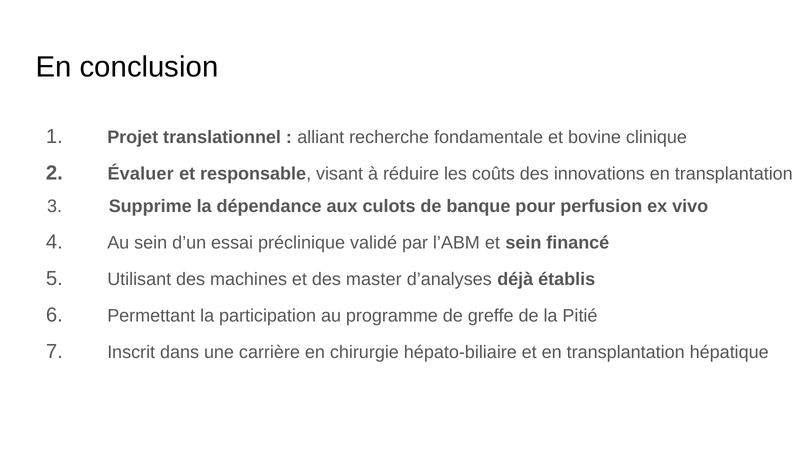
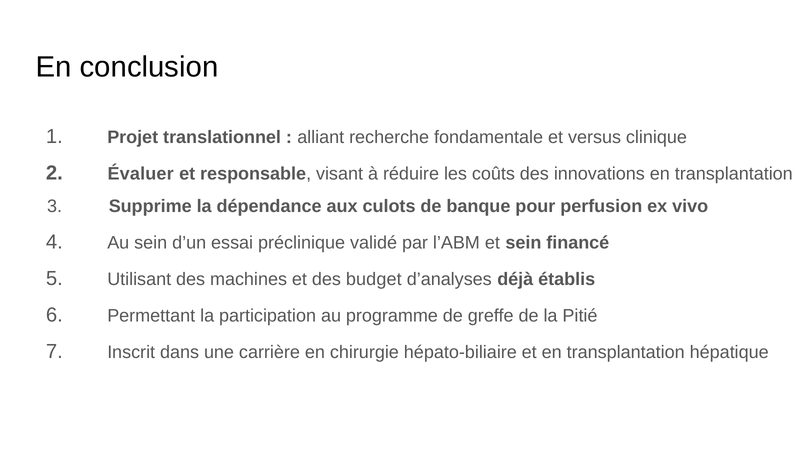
bovine: bovine -> versus
master: master -> budget
